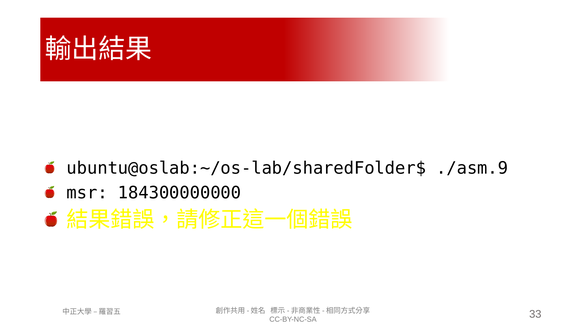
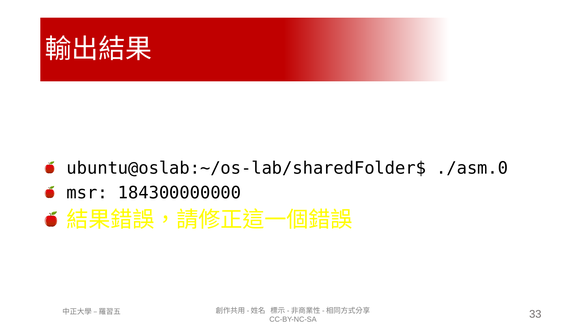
./asm.9: ./asm.9 -> ./asm.0
